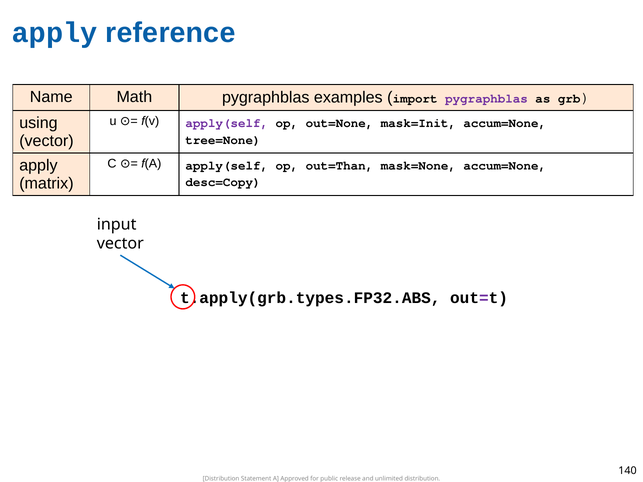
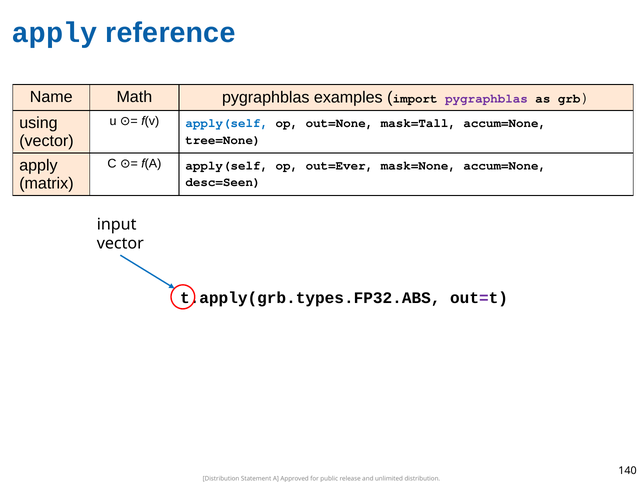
apply(self at (227, 123) colour: purple -> blue
mask=Init: mask=Init -> mask=Tall
out=Than: out=Than -> out=Ever
desc=Copy: desc=Copy -> desc=Seen
